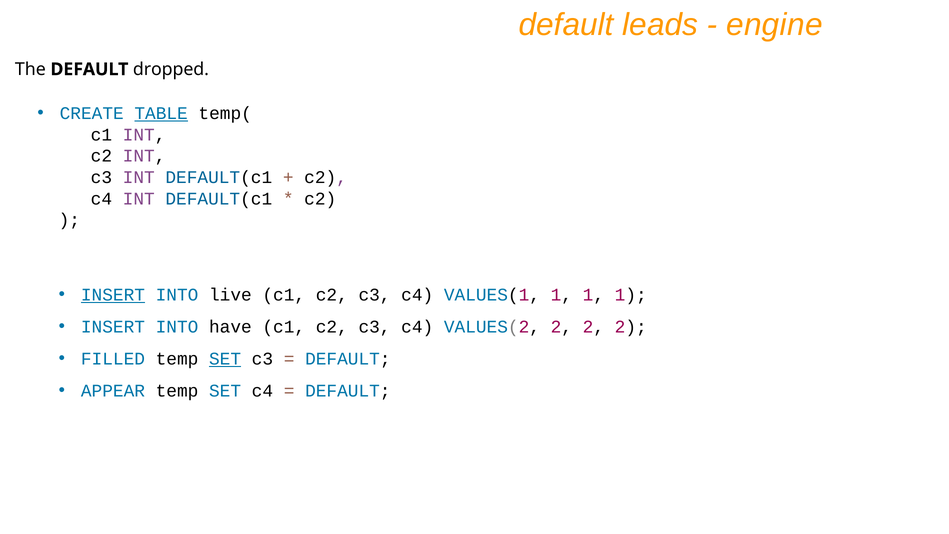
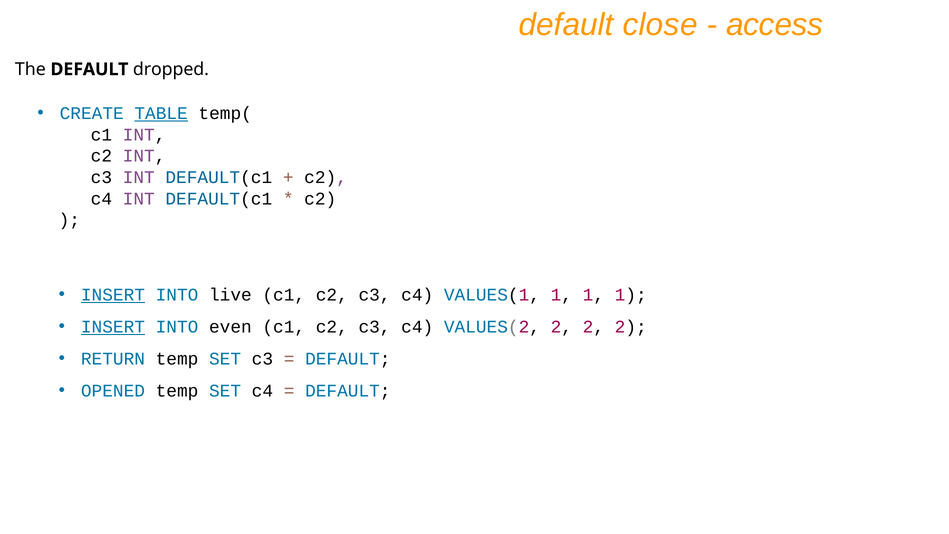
leads: leads -> close
engine: engine -> access
INSERT at (113, 327) underline: none -> present
have: have -> even
FILLED: FILLED -> RETURN
SET at (225, 359) underline: present -> none
APPEAR: APPEAR -> OPENED
